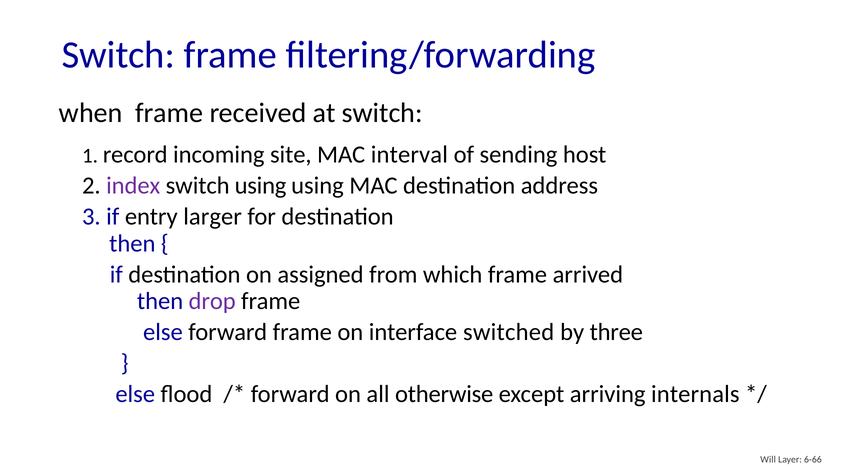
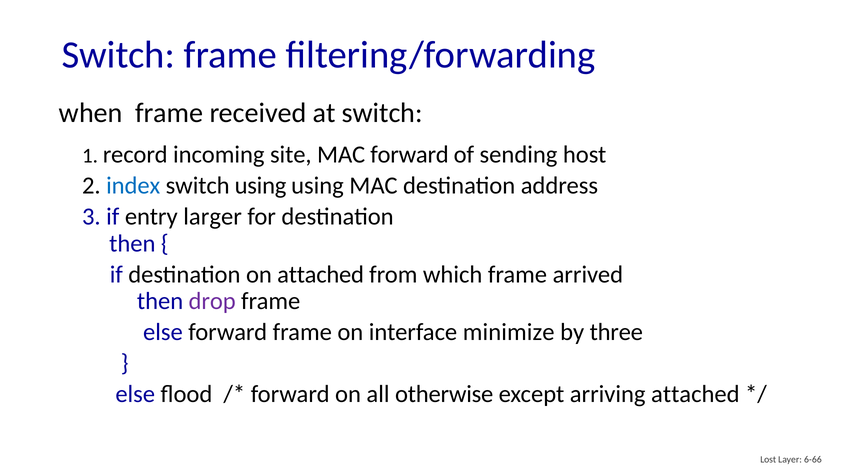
MAC interval: interval -> forward
index colour: purple -> blue
on assigned: assigned -> attached
switched: switched -> minimize
arriving internals: internals -> attached
Will: Will -> Lost
